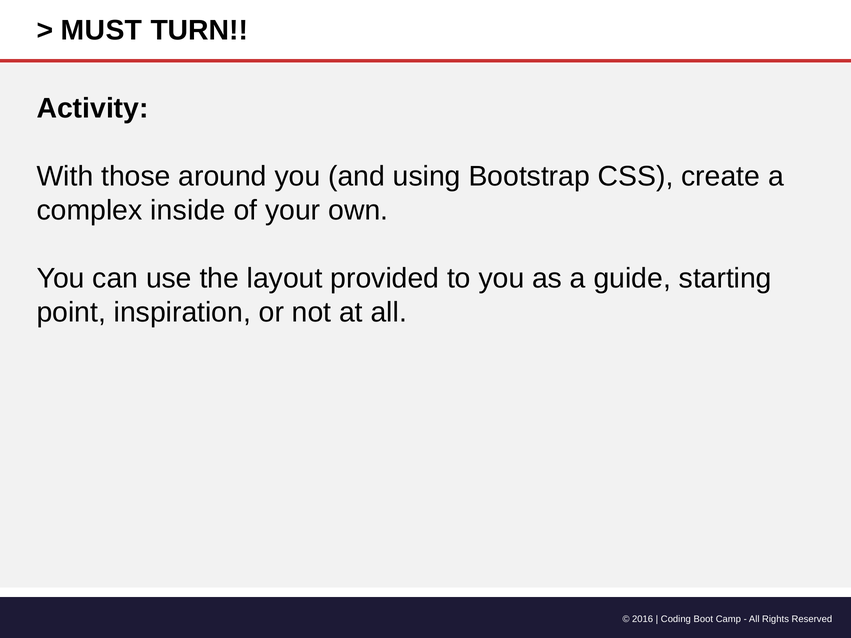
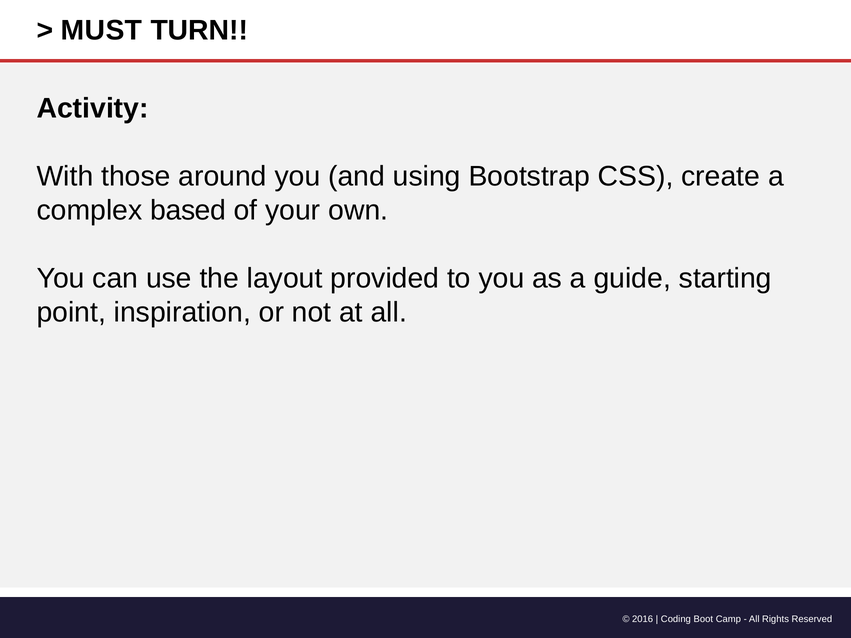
inside: inside -> based
